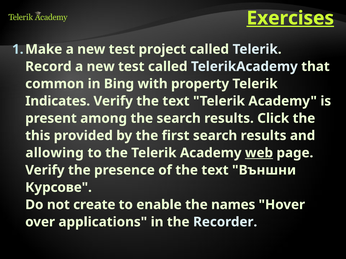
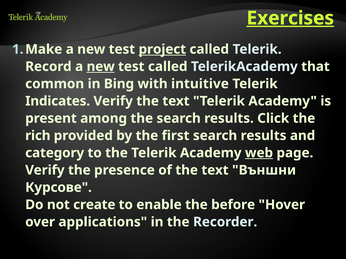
project underline: none -> present
new at (101, 67) underline: none -> present
property: property -> intuitive
this: this -> rich
allowing: allowing -> category
names: names -> before
